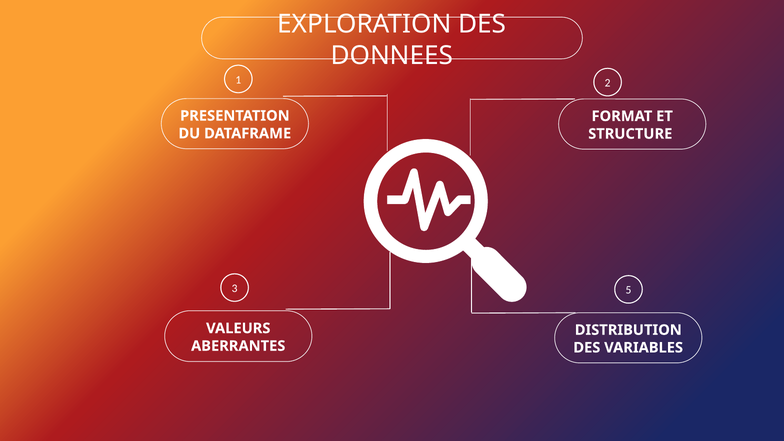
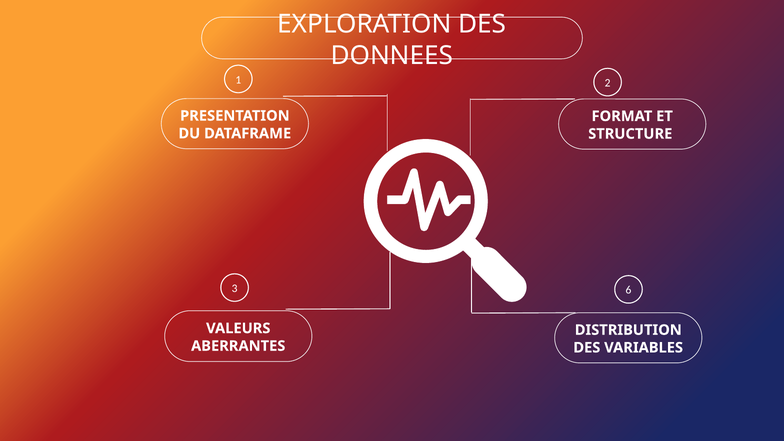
5: 5 -> 6
